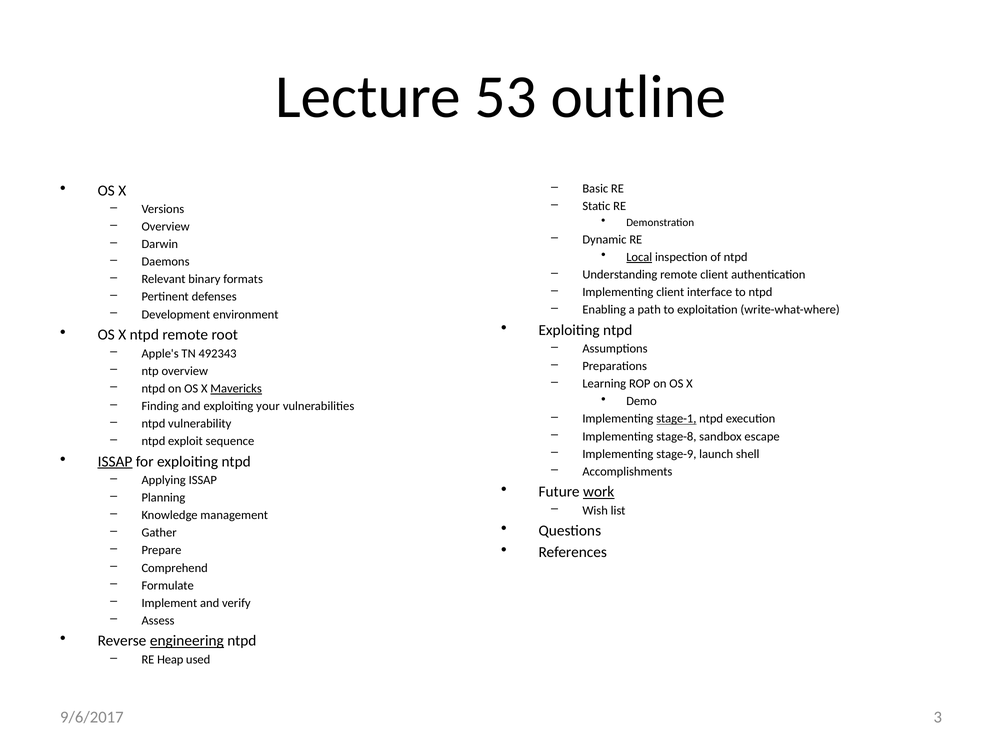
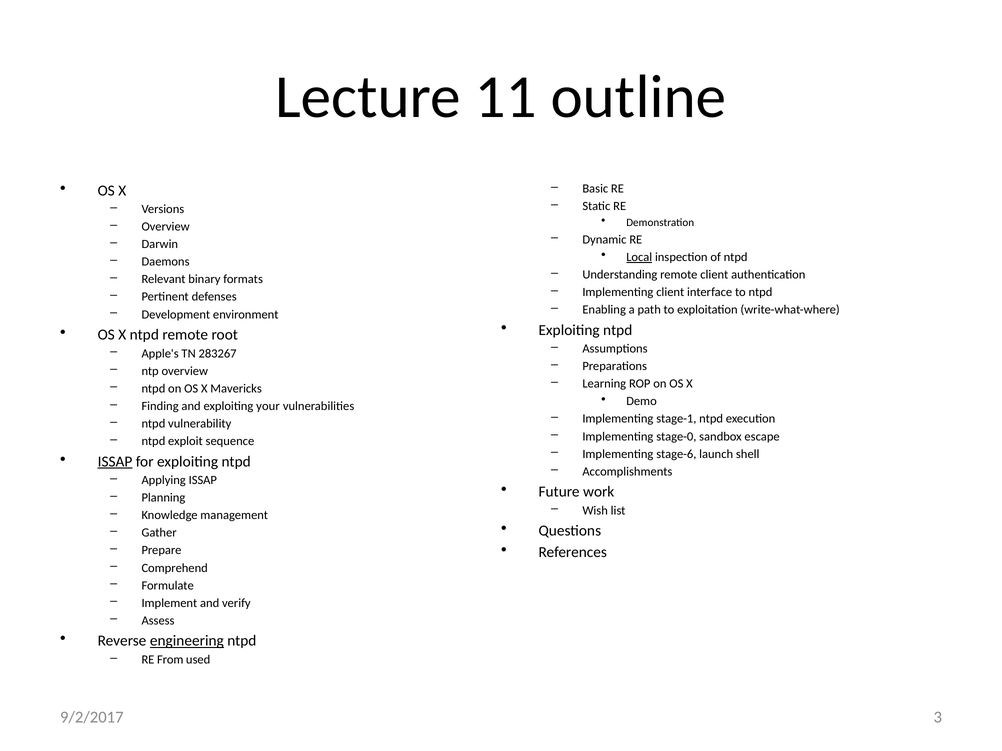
53: 53 -> 11
492343: 492343 -> 283267
Mavericks underline: present -> none
stage-1 underline: present -> none
stage-8: stage-8 -> stage-0
stage-9: stage-9 -> stage-6
work underline: present -> none
Heap: Heap -> From
9/6/2017: 9/6/2017 -> 9/2/2017
